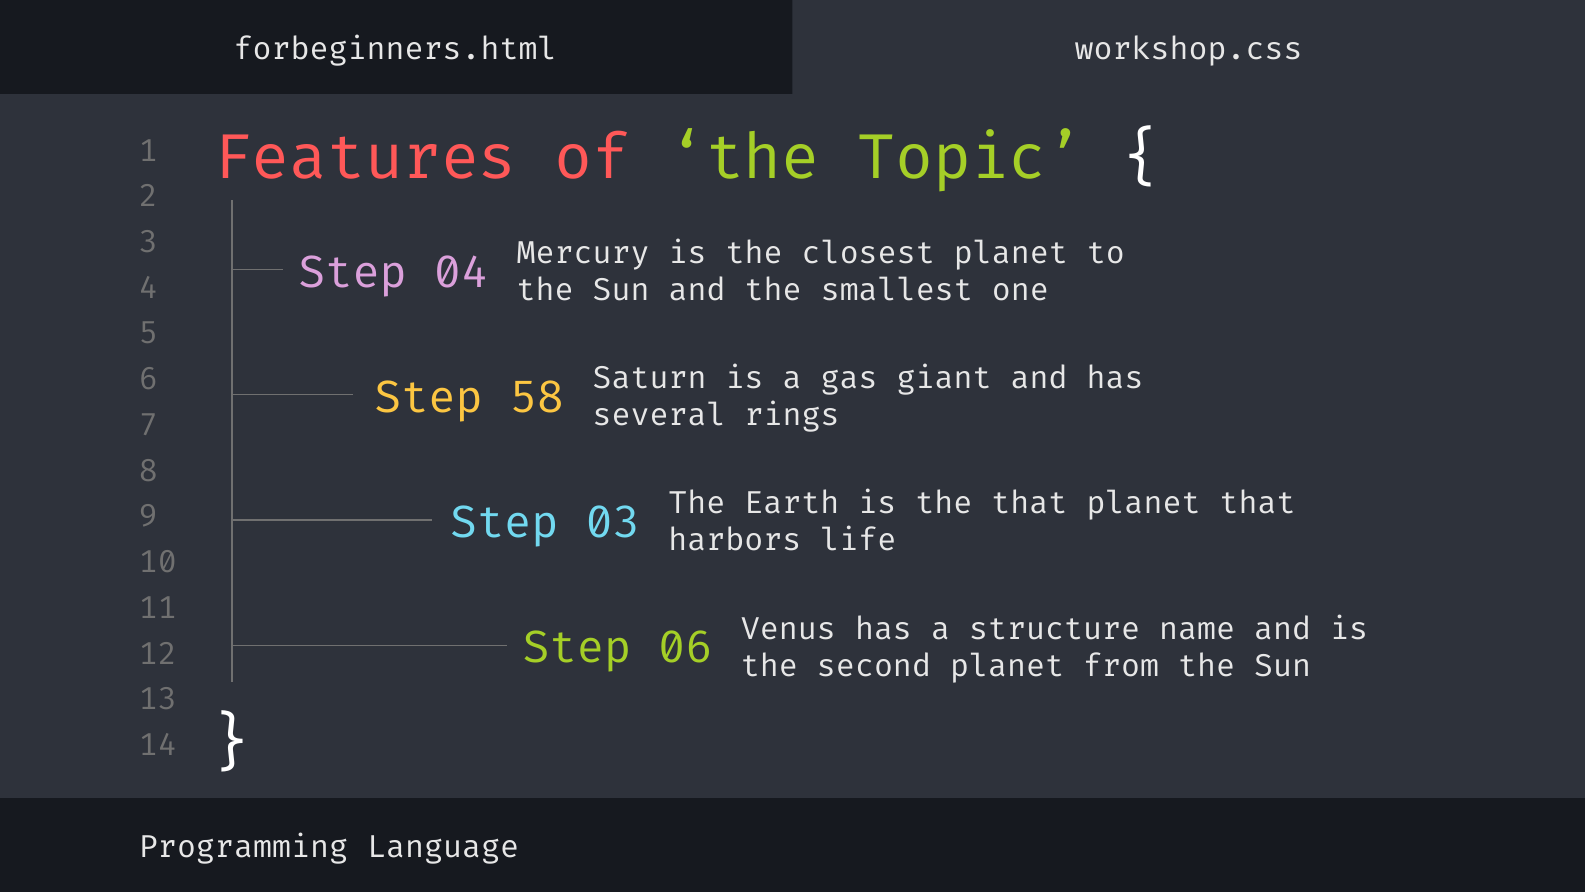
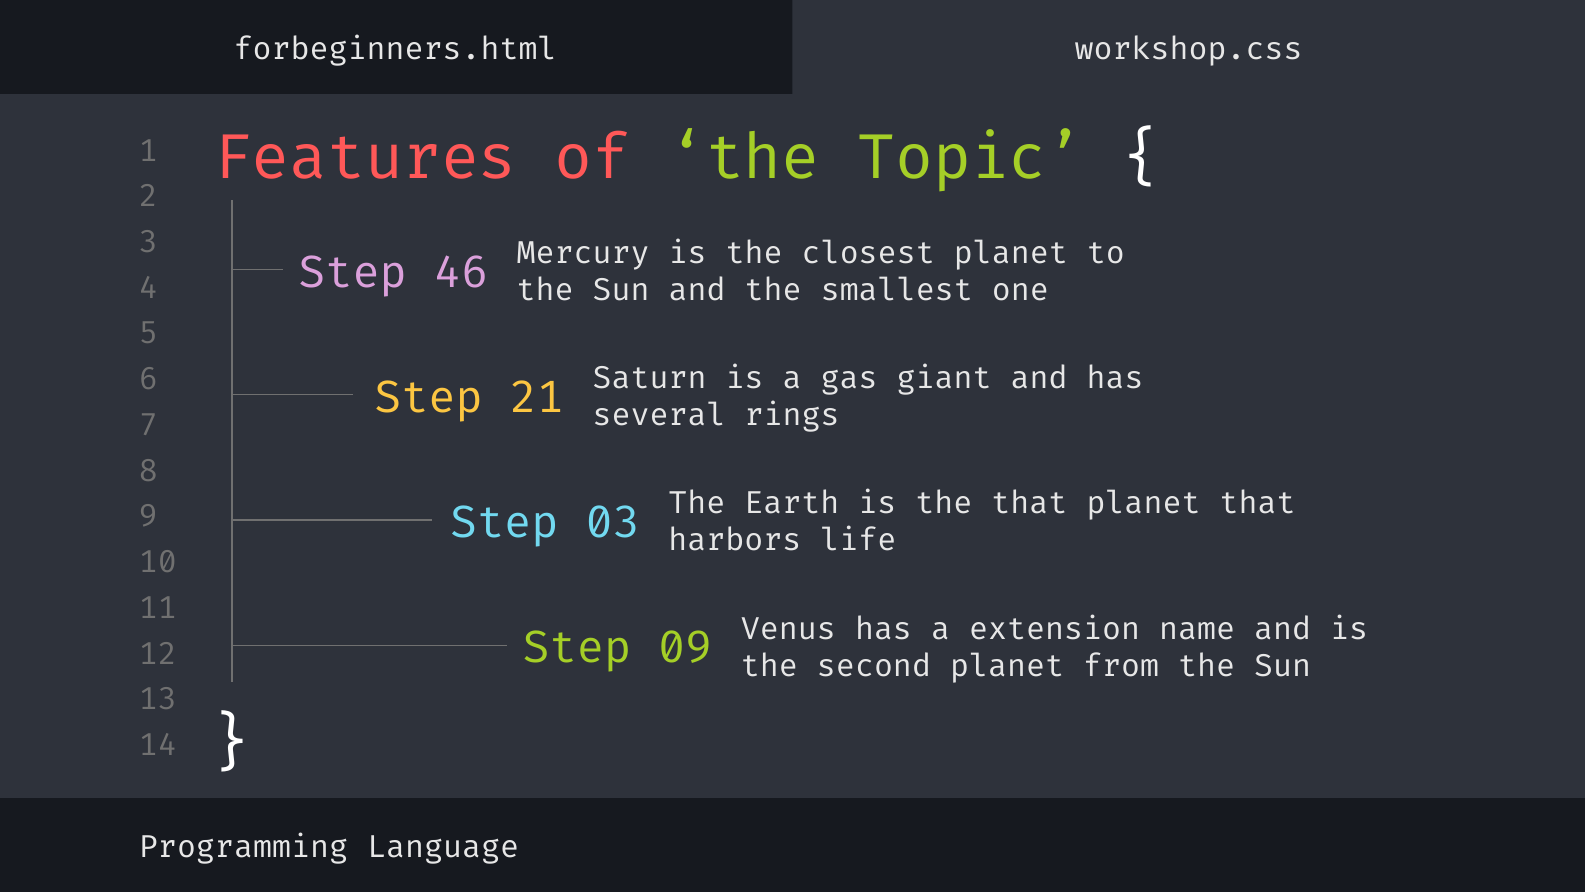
04: 04 -> 46
58: 58 -> 21
06: 06 -> 09
structure: structure -> extension
